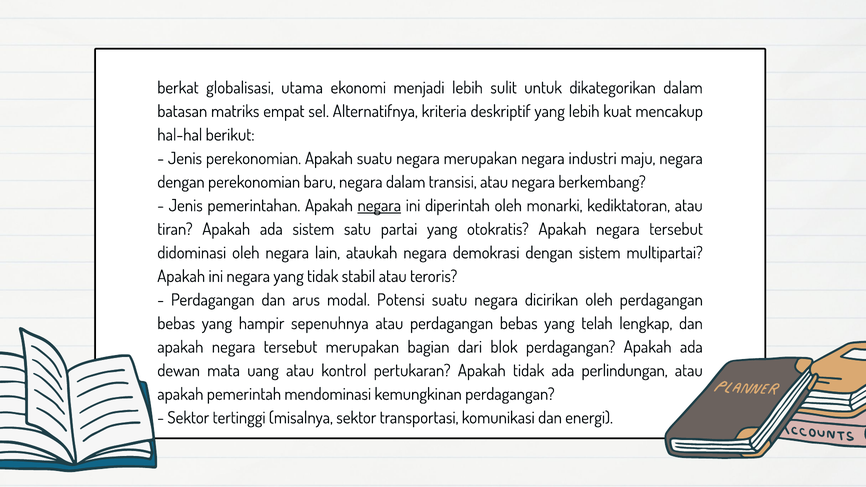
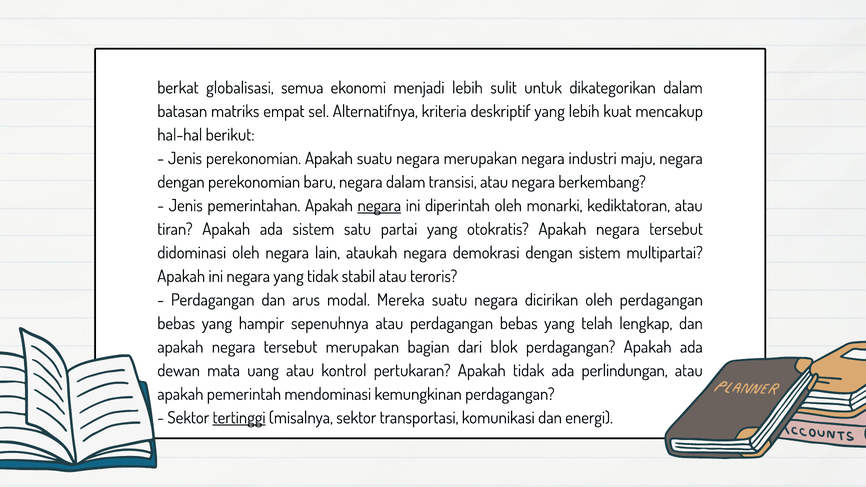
utama: utama -> semua
Potensi: Potensi -> Mereka
tertinggi underline: none -> present
